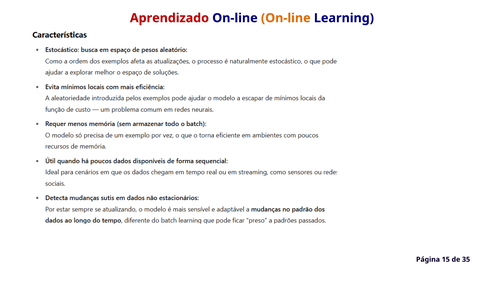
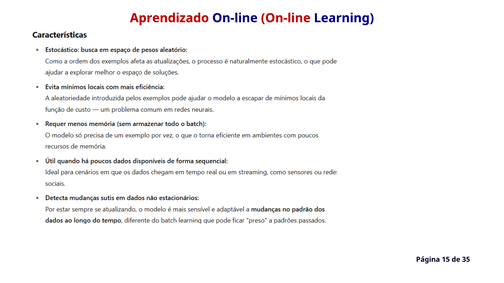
On-line at (286, 18) colour: orange -> red
